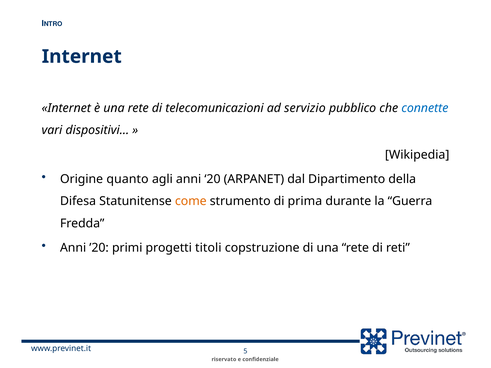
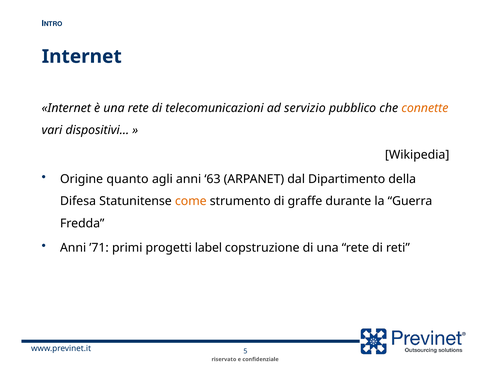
connette colour: blue -> orange
20: 20 -> 63
prima: prima -> graffe
’20: ’20 -> ’71
titoli: titoli -> label
